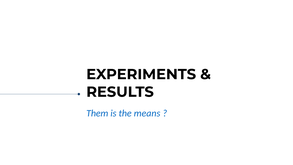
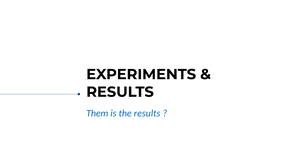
the means: means -> results
